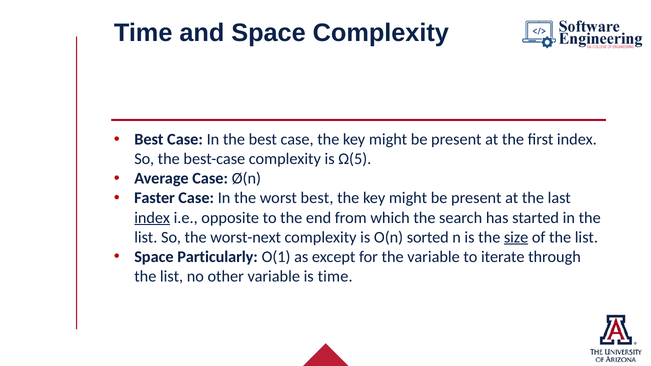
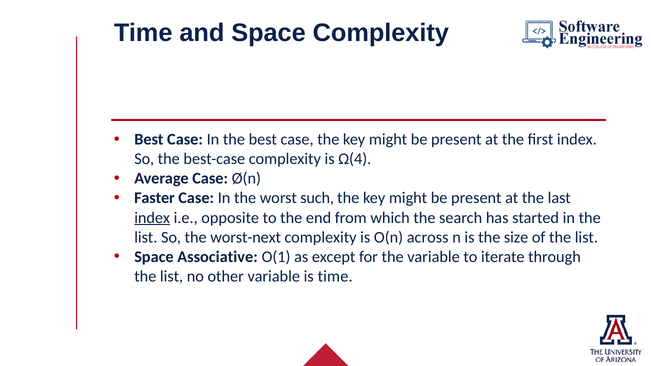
Ω(5: Ω(5 -> Ω(4
worst best: best -> such
sorted: sorted -> across
size underline: present -> none
Particularly: Particularly -> Associative
